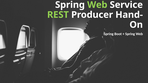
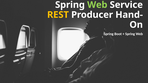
REST colour: light green -> yellow
